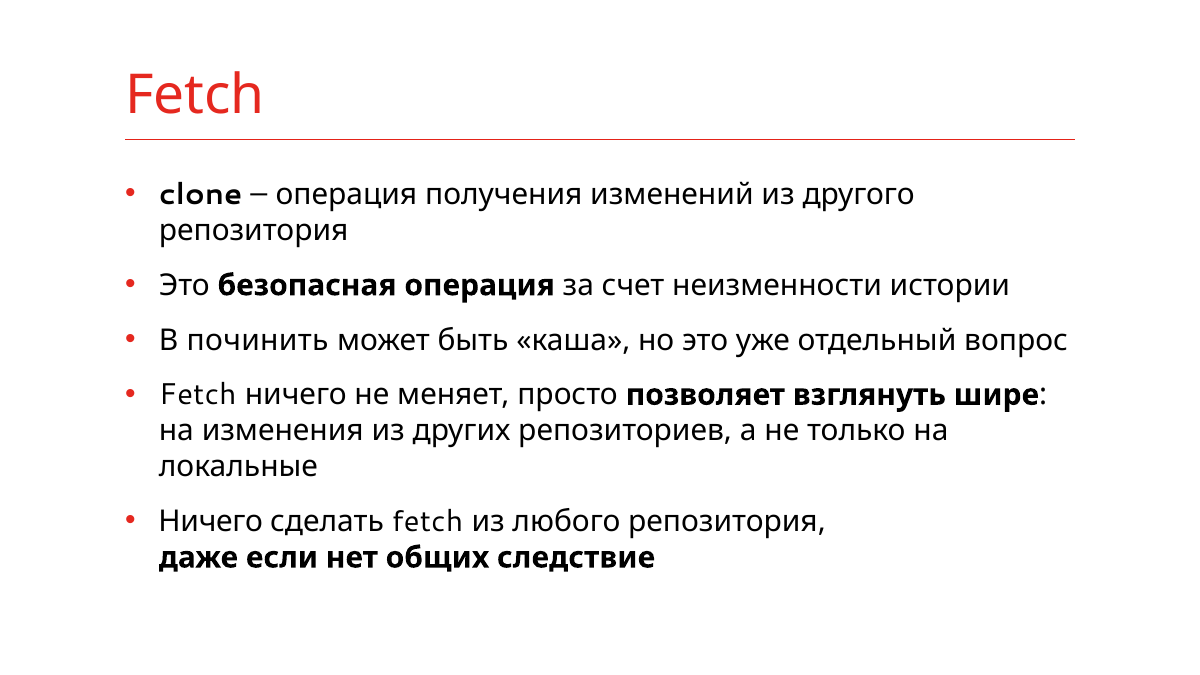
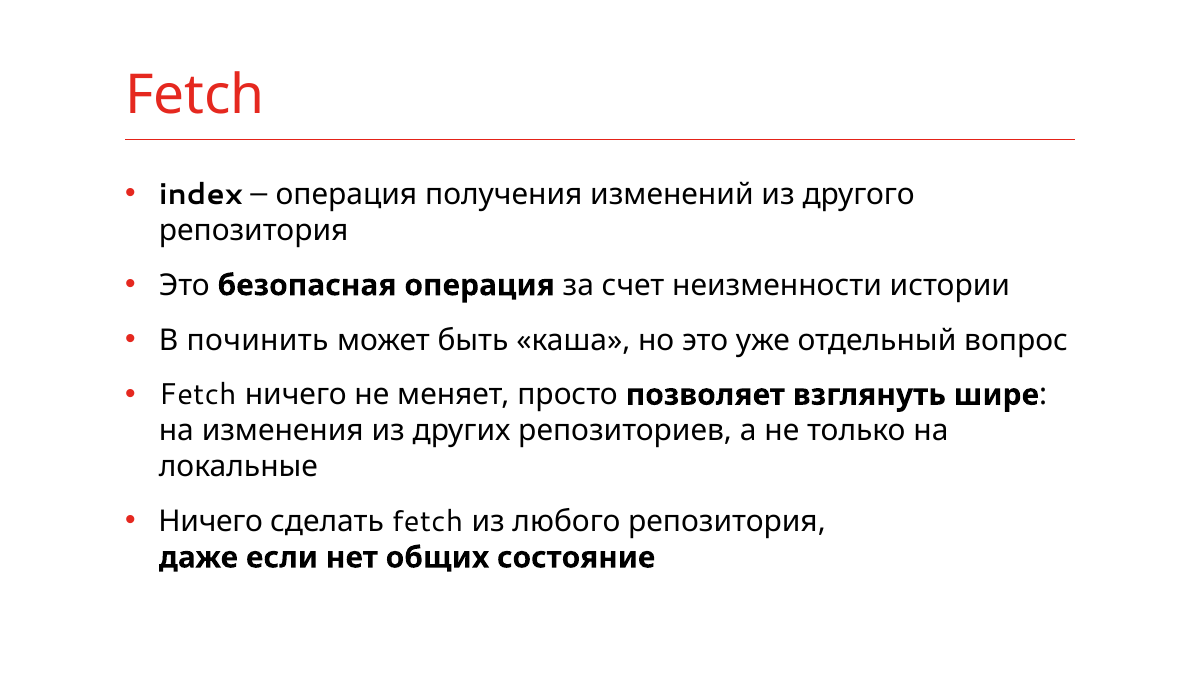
clone: clone -> index
следствие: следствие -> состояние
